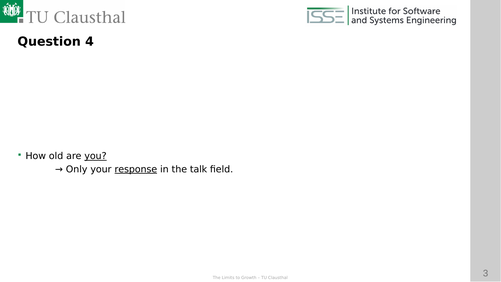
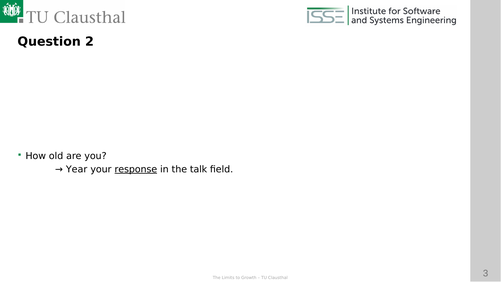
4: 4 -> 2
you underline: present -> none
Only: Only -> Year
